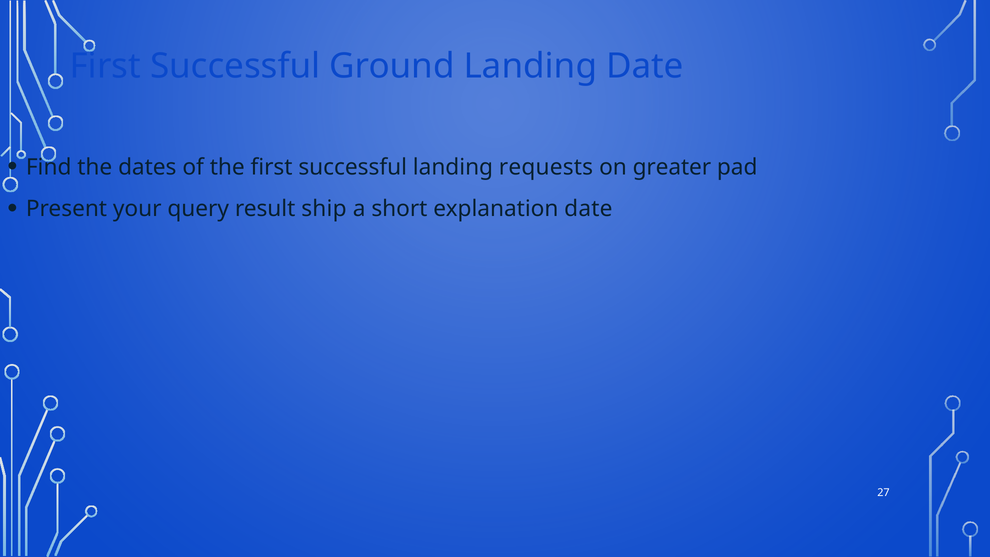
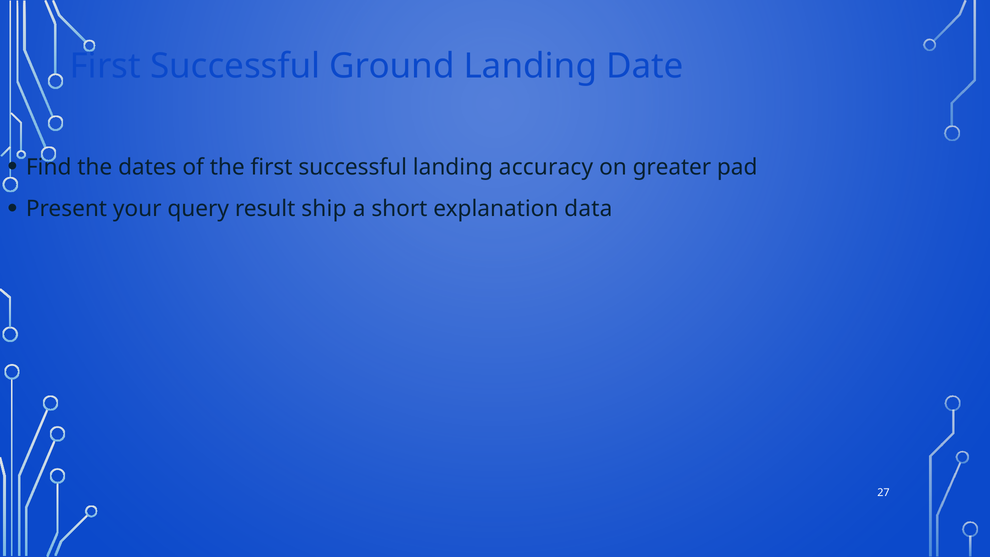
requests: requests -> accuracy
explanation date: date -> data
